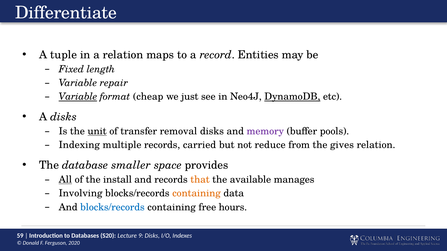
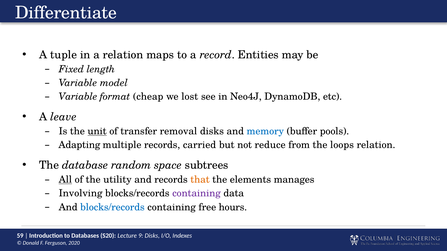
repair: repair -> model
Variable at (78, 97) underline: present -> none
just: just -> lost
DynamoDB underline: present -> none
A disks: disks -> leave
memory colour: purple -> blue
Indexing: Indexing -> Adapting
gives: gives -> loops
smaller: smaller -> random
provides: provides -> subtrees
install: install -> utility
available: available -> elements
containing at (196, 194) colour: orange -> purple
